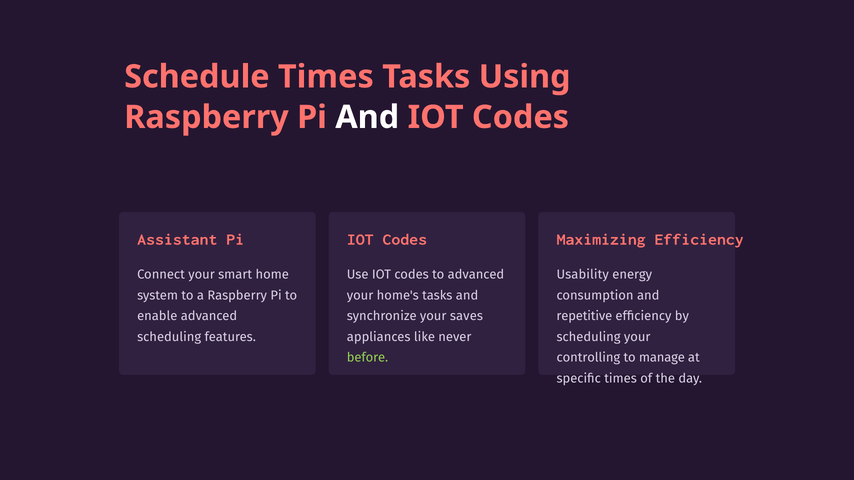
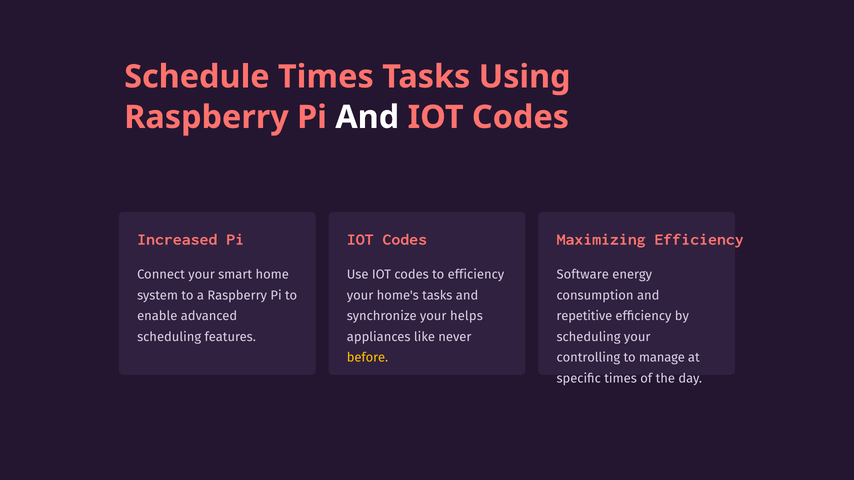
Assistant: Assistant -> Increased
to advanced: advanced -> efficiency
Usability: Usability -> Software
saves: saves -> helps
before colour: light green -> yellow
